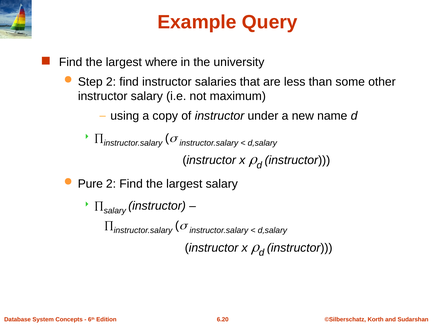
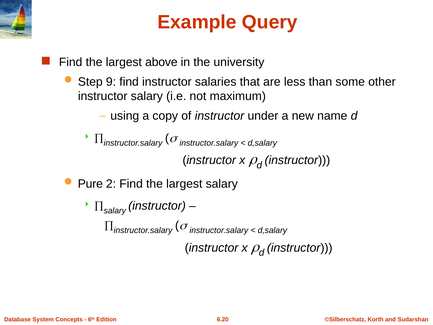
where: where -> above
Step 2: 2 -> 9
